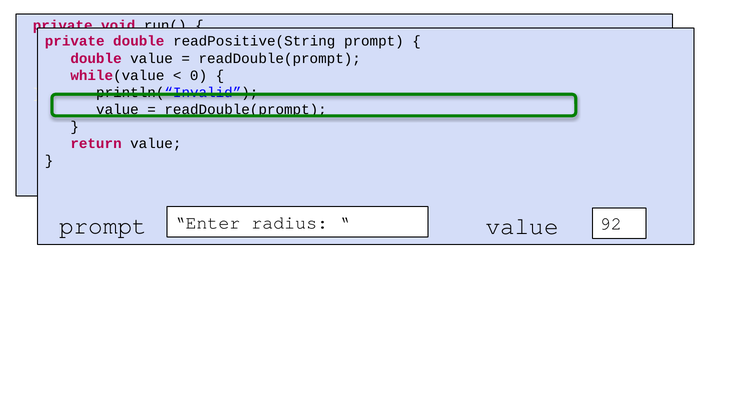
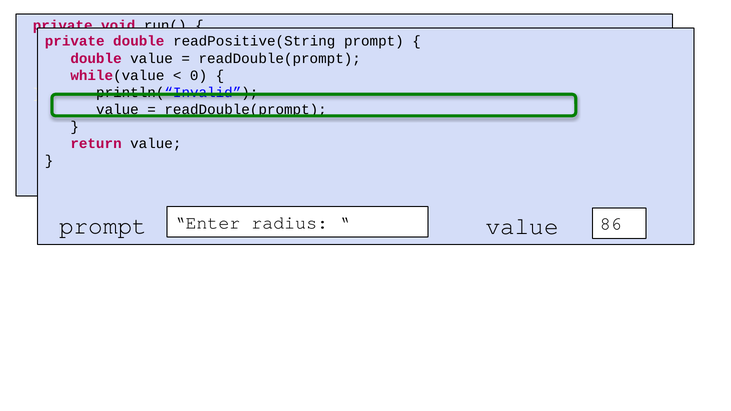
92: 92 -> 86
